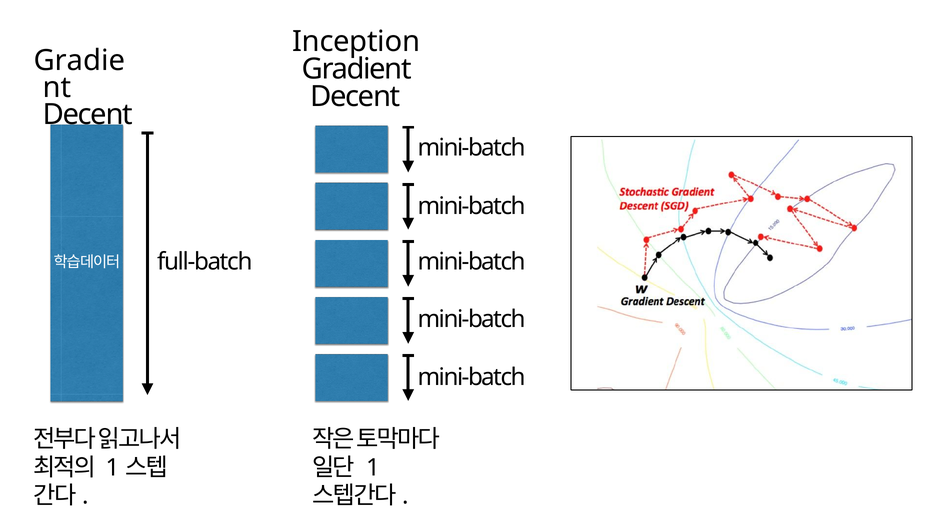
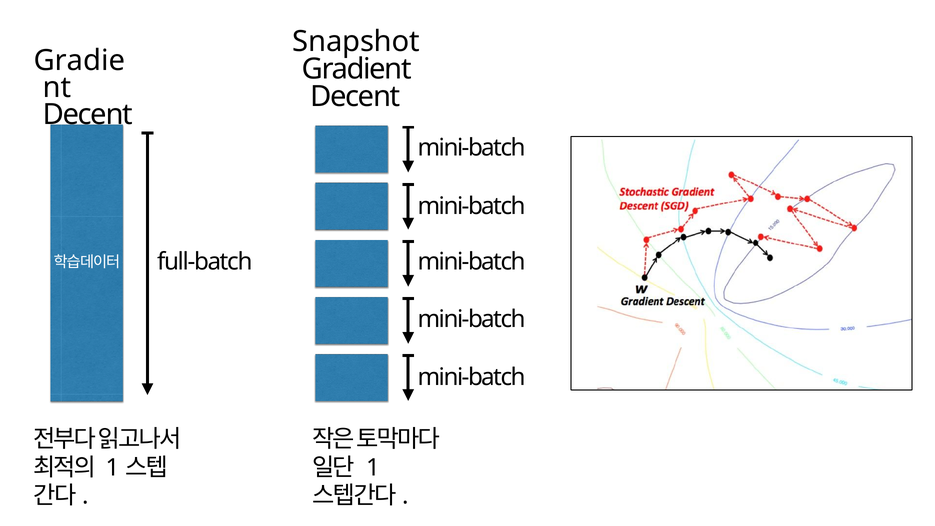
Inception: Inception -> Snapshot
